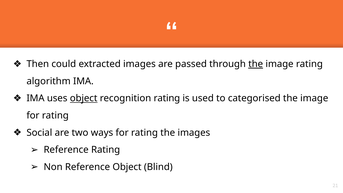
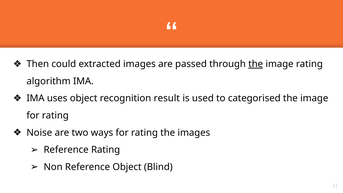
object at (84, 98) underline: present -> none
recognition rating: rating -> result
Social: Social -> Noise
